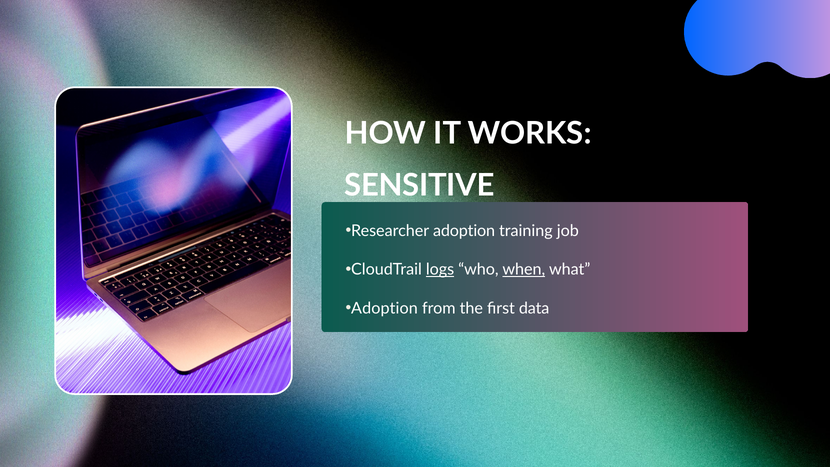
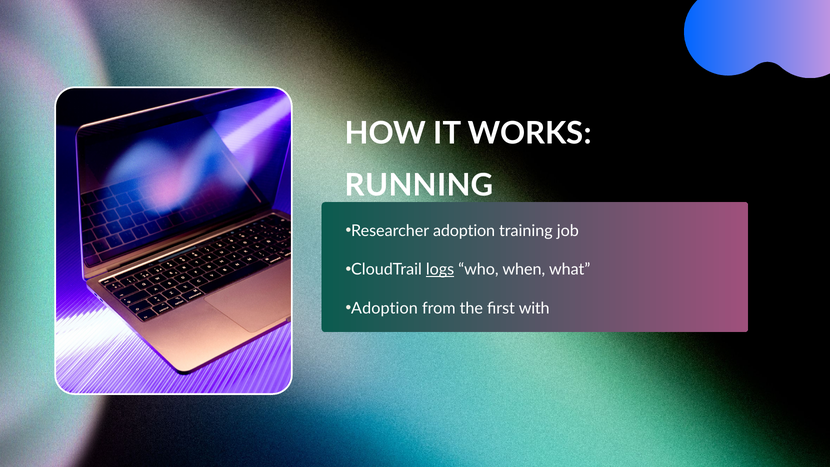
SENSITIVE: SENSITIVE -> RUNNING
when underline: present -> none
data: data -> with
